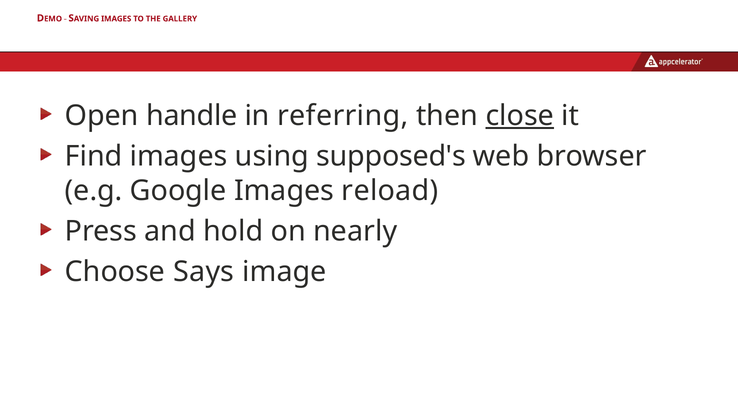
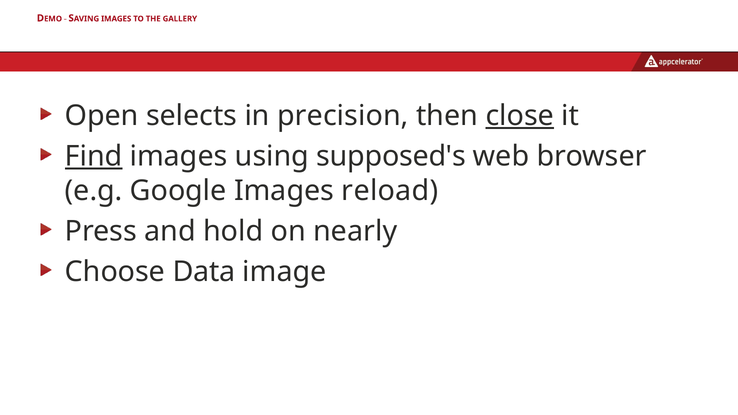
handle: handle -> selects
referring: referring -> precision
Find underline: none -> present
Says: Says -> Data
